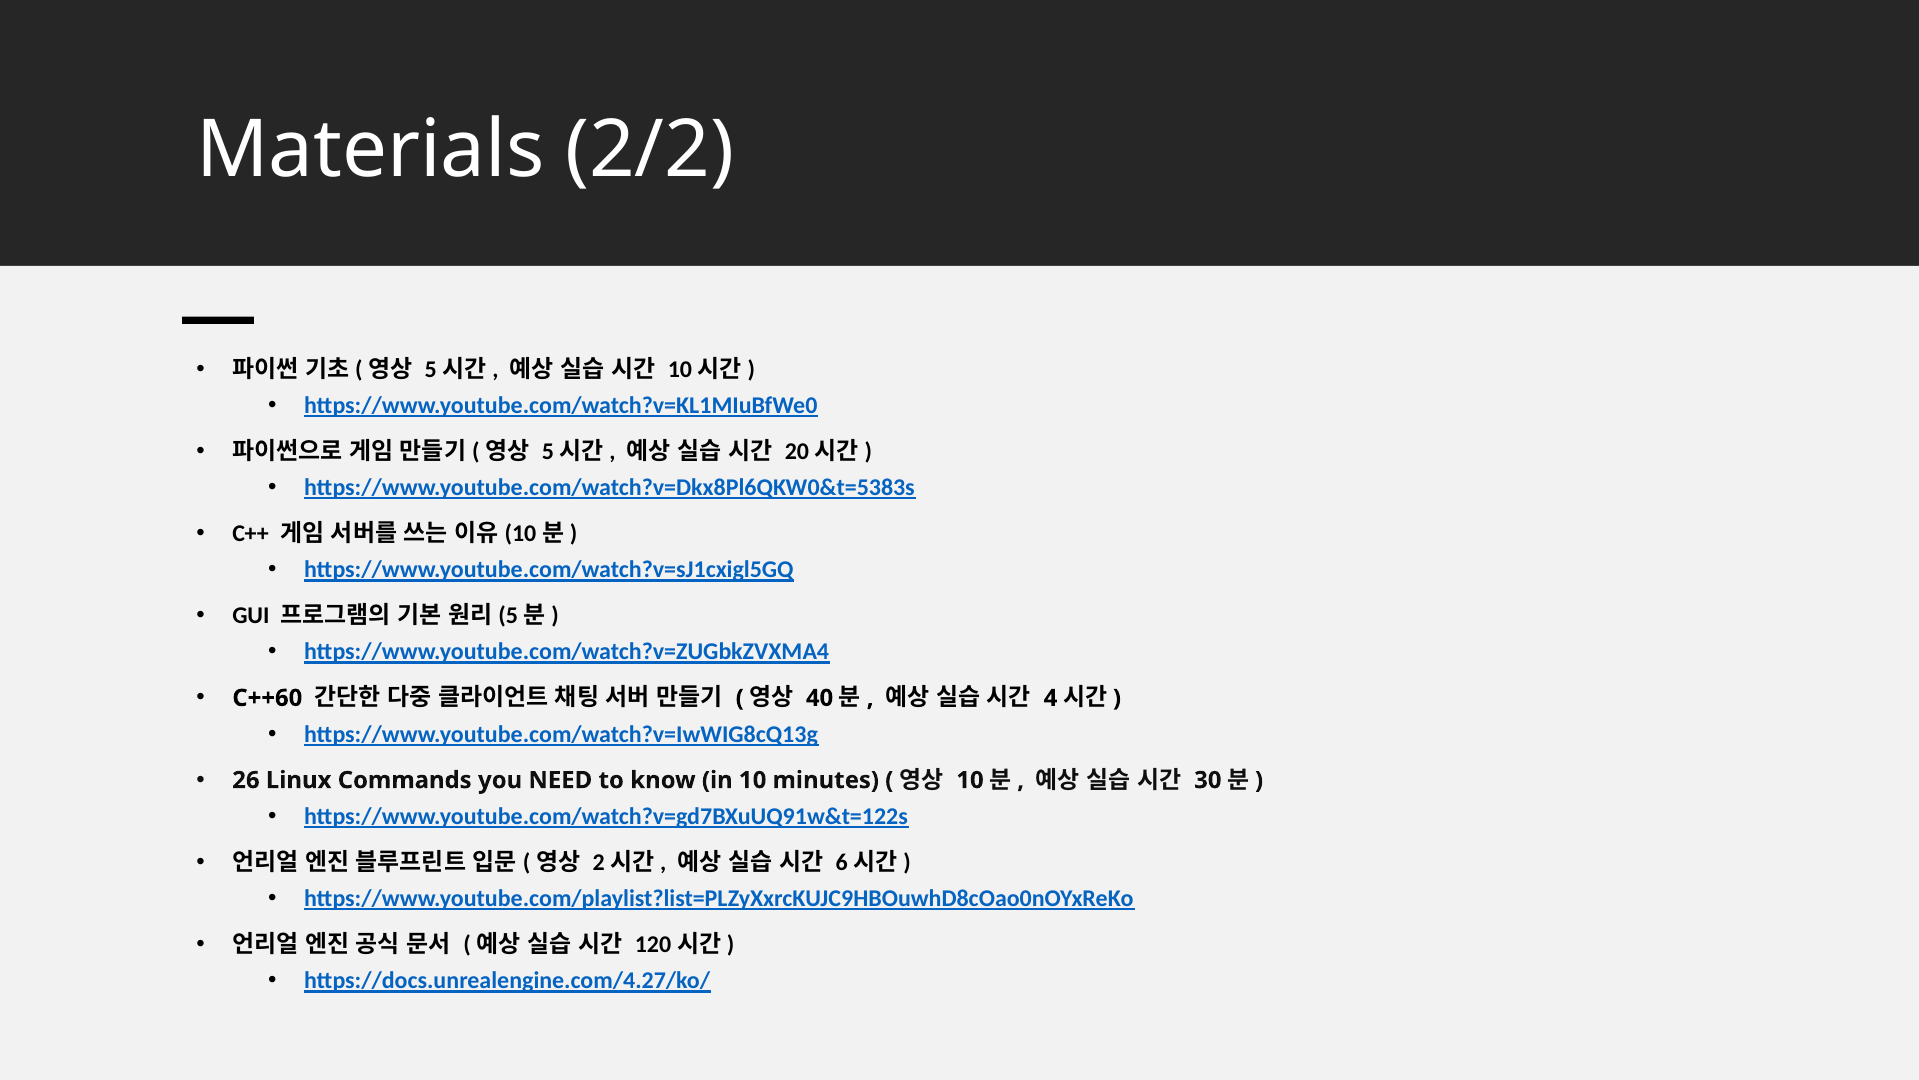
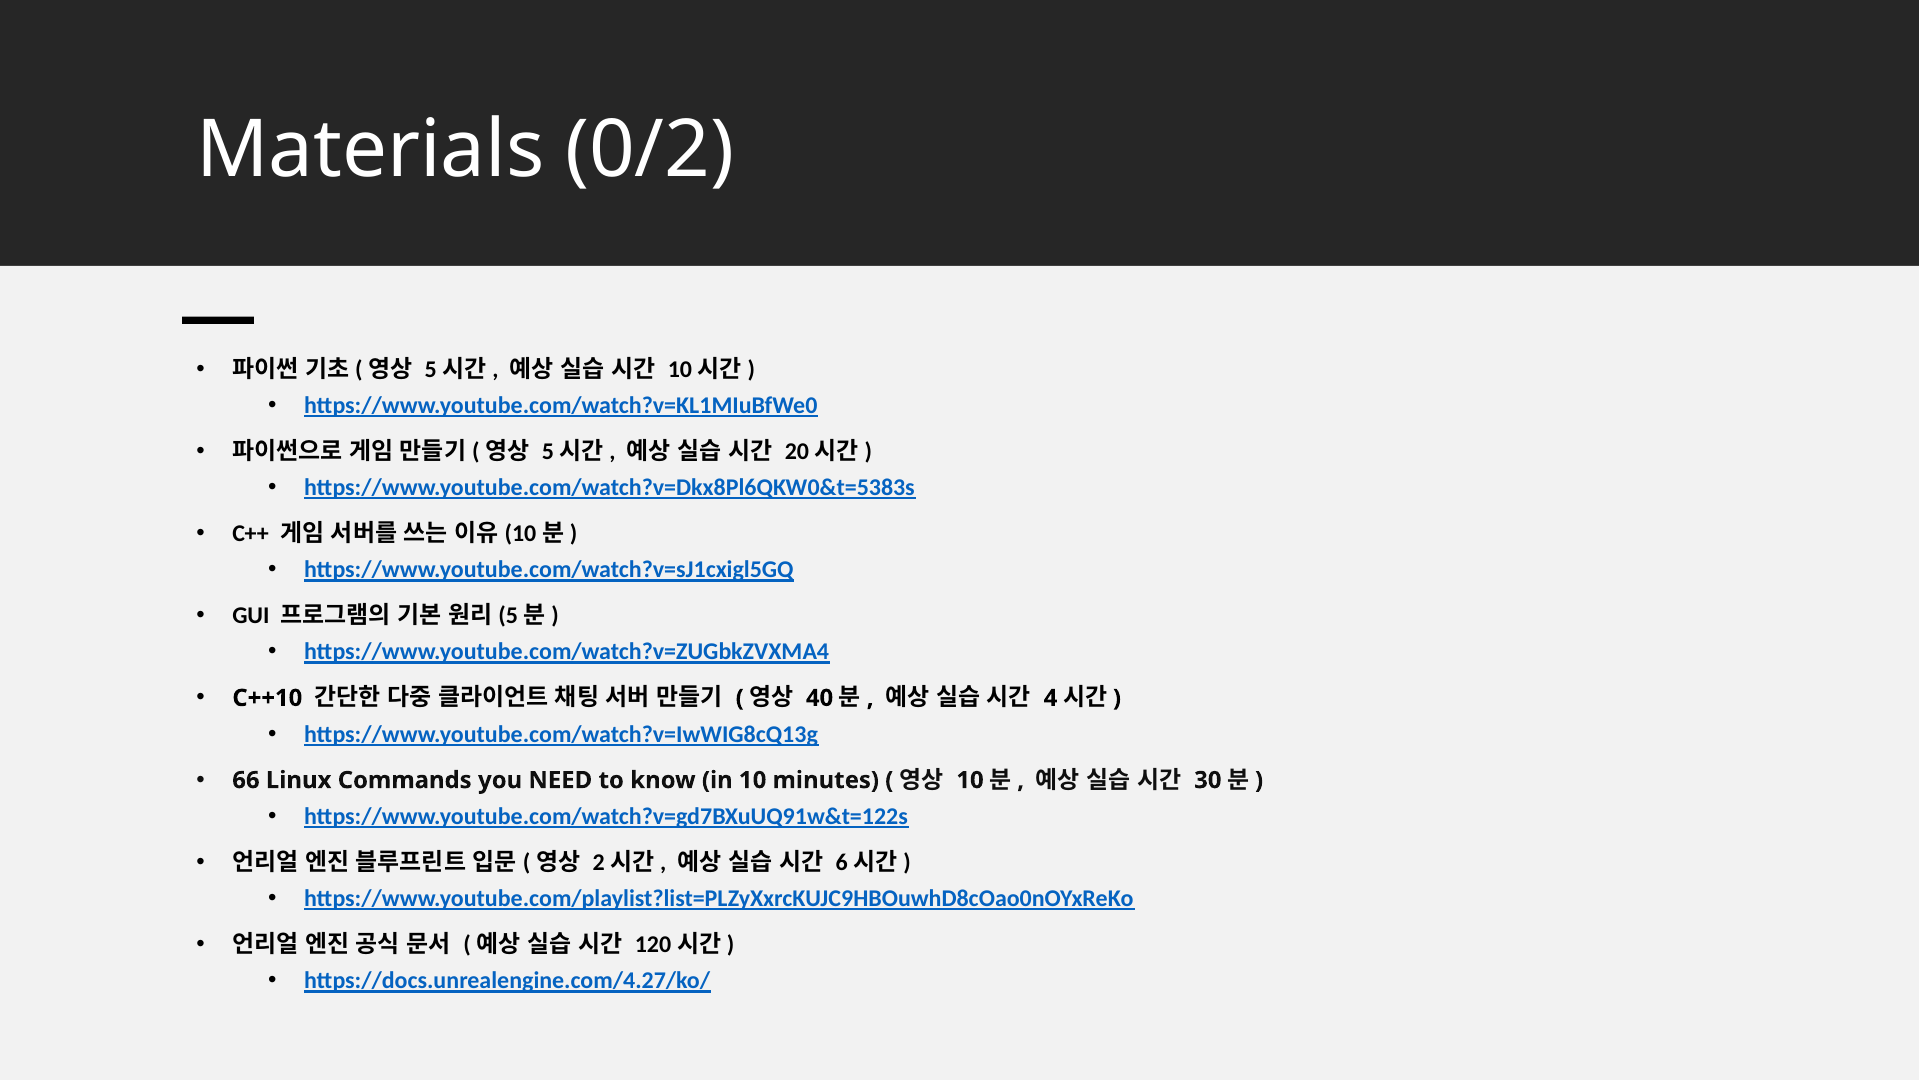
2/2: 2/2 -> 0/2
C++60: C++60 -> C++10
26: 26 -> 66
